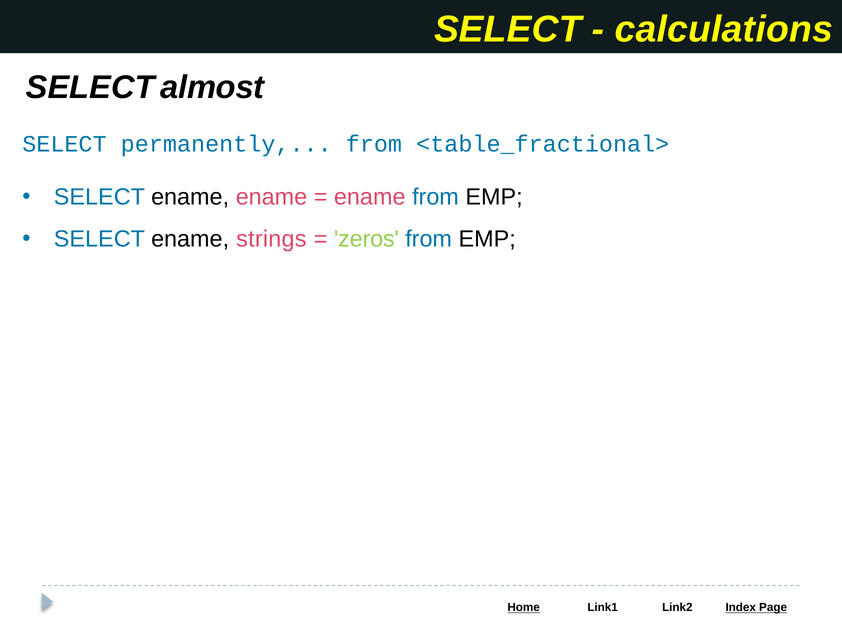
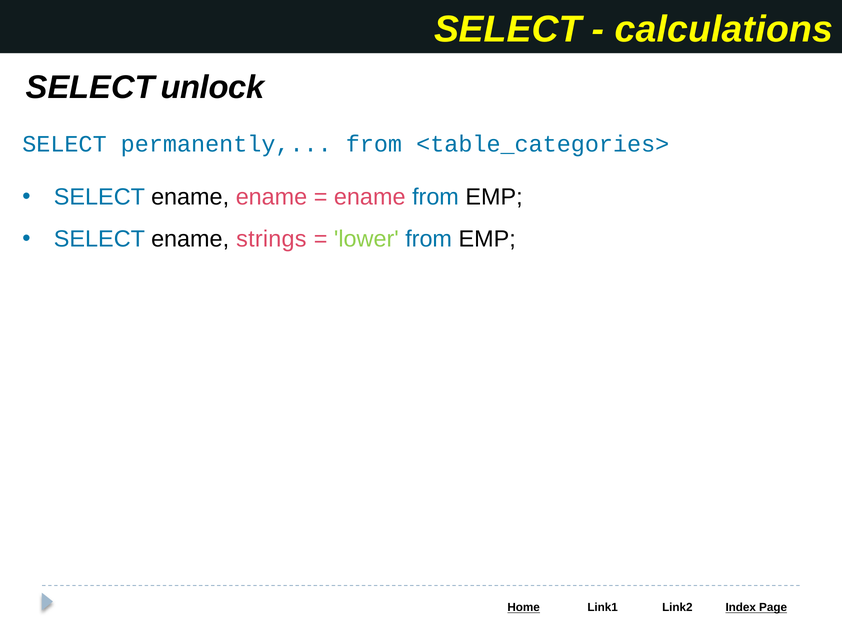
almost: almost -> unlock
<table_fractional>: <table_fractional> -> <table_categories>
zeros: zeros -> lower
